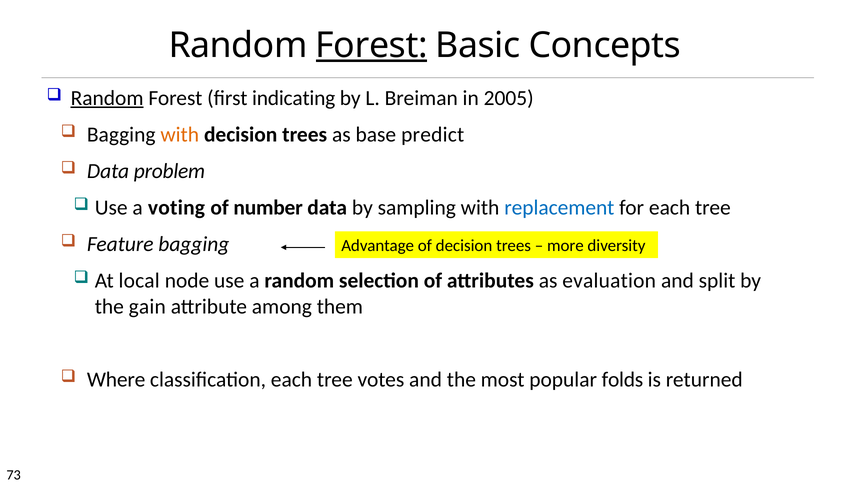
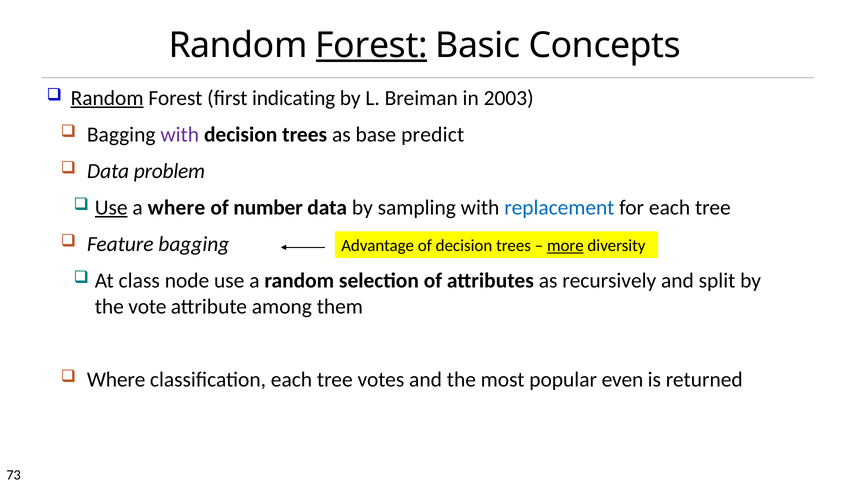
2005: 2005 -> 2003
with at (180, 135) colour: orange -> purple
Use at (111, 207) underline: none -> present
a voting: voting -> where
more underline: none -> present
local: local -> class
evaluation: evaluation -> recursively
gain: gain -> vote
folds: folds -> even
